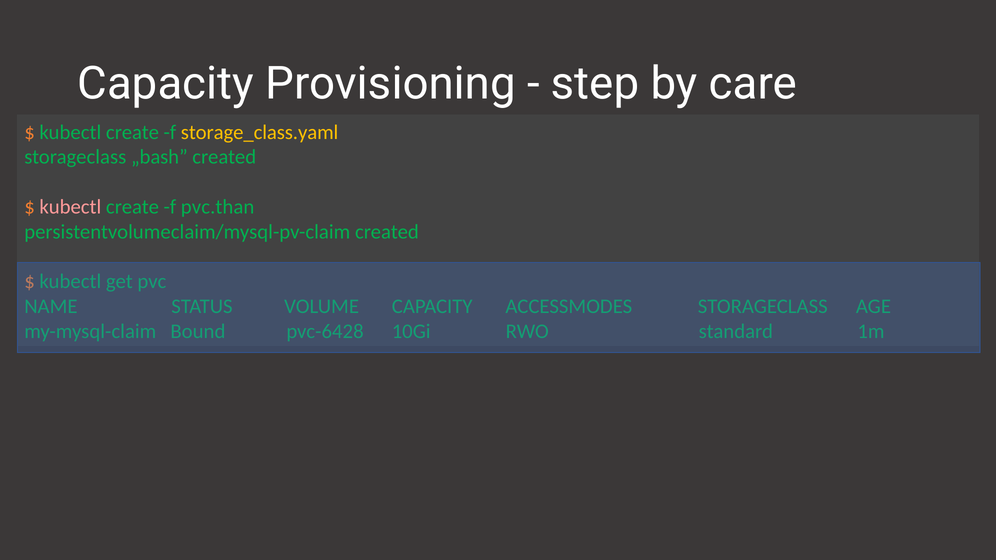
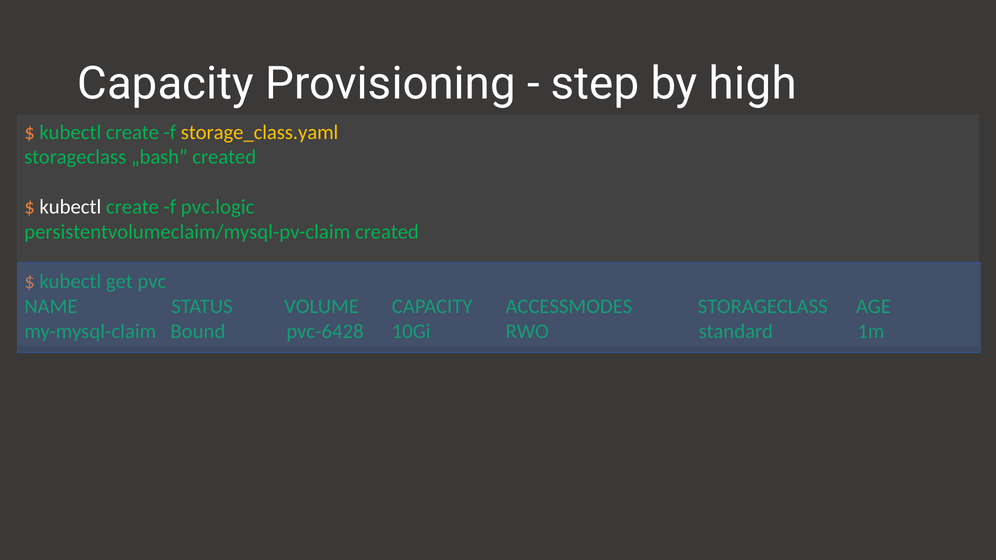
care: care -> high
kubectl at (70, 207) colour: pink -> white
pvc.than: pvc.than -> pvc.logic
